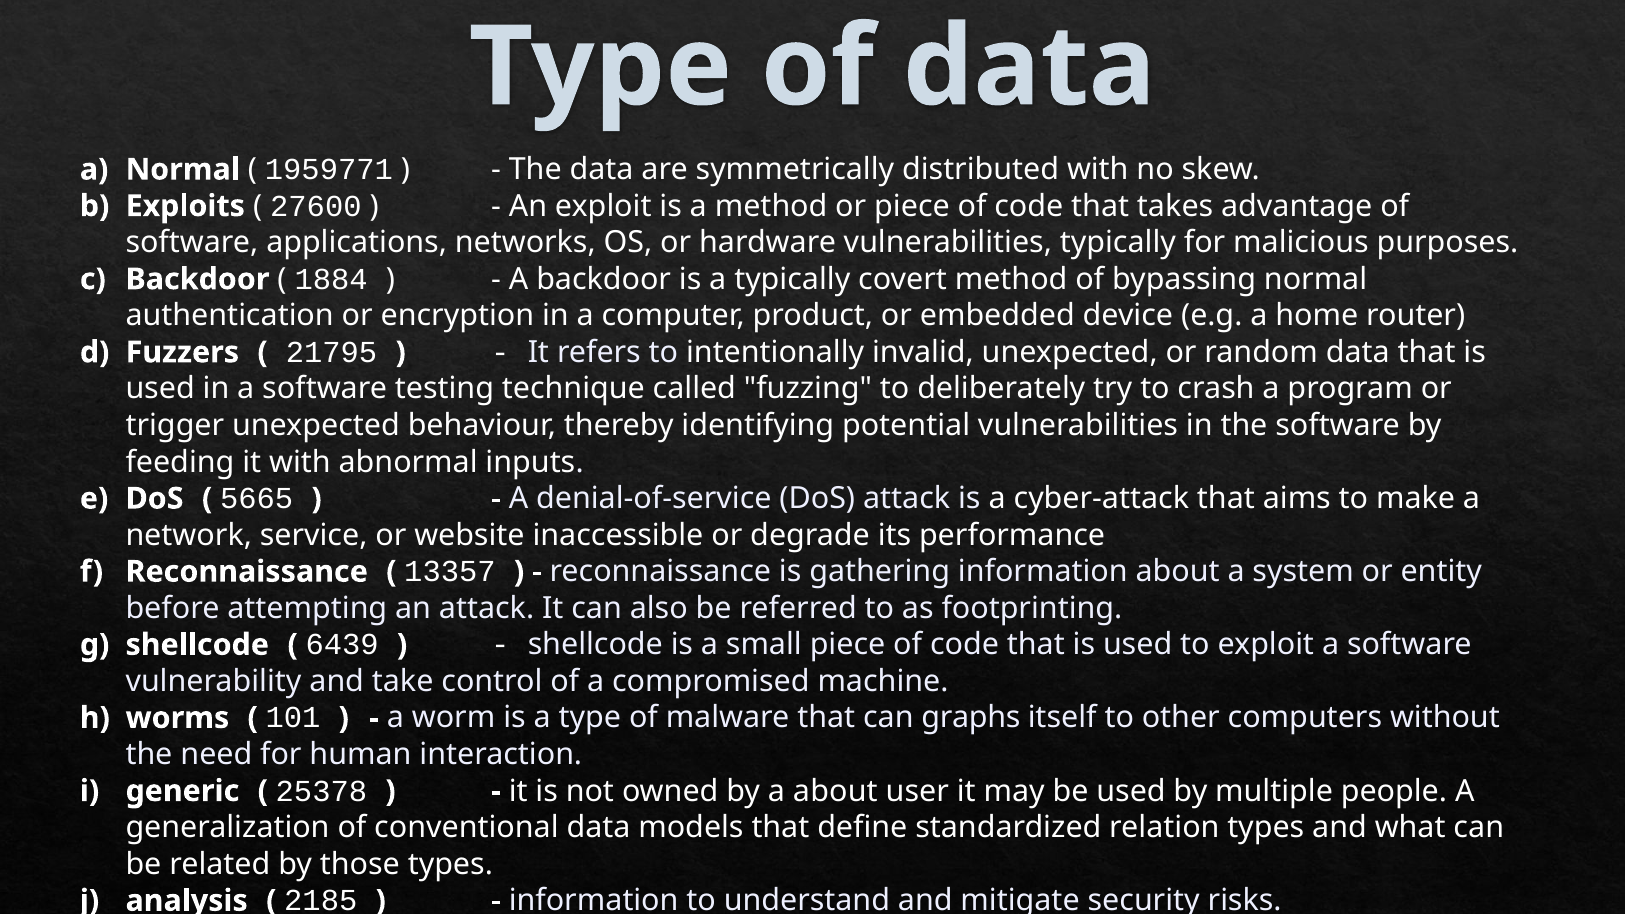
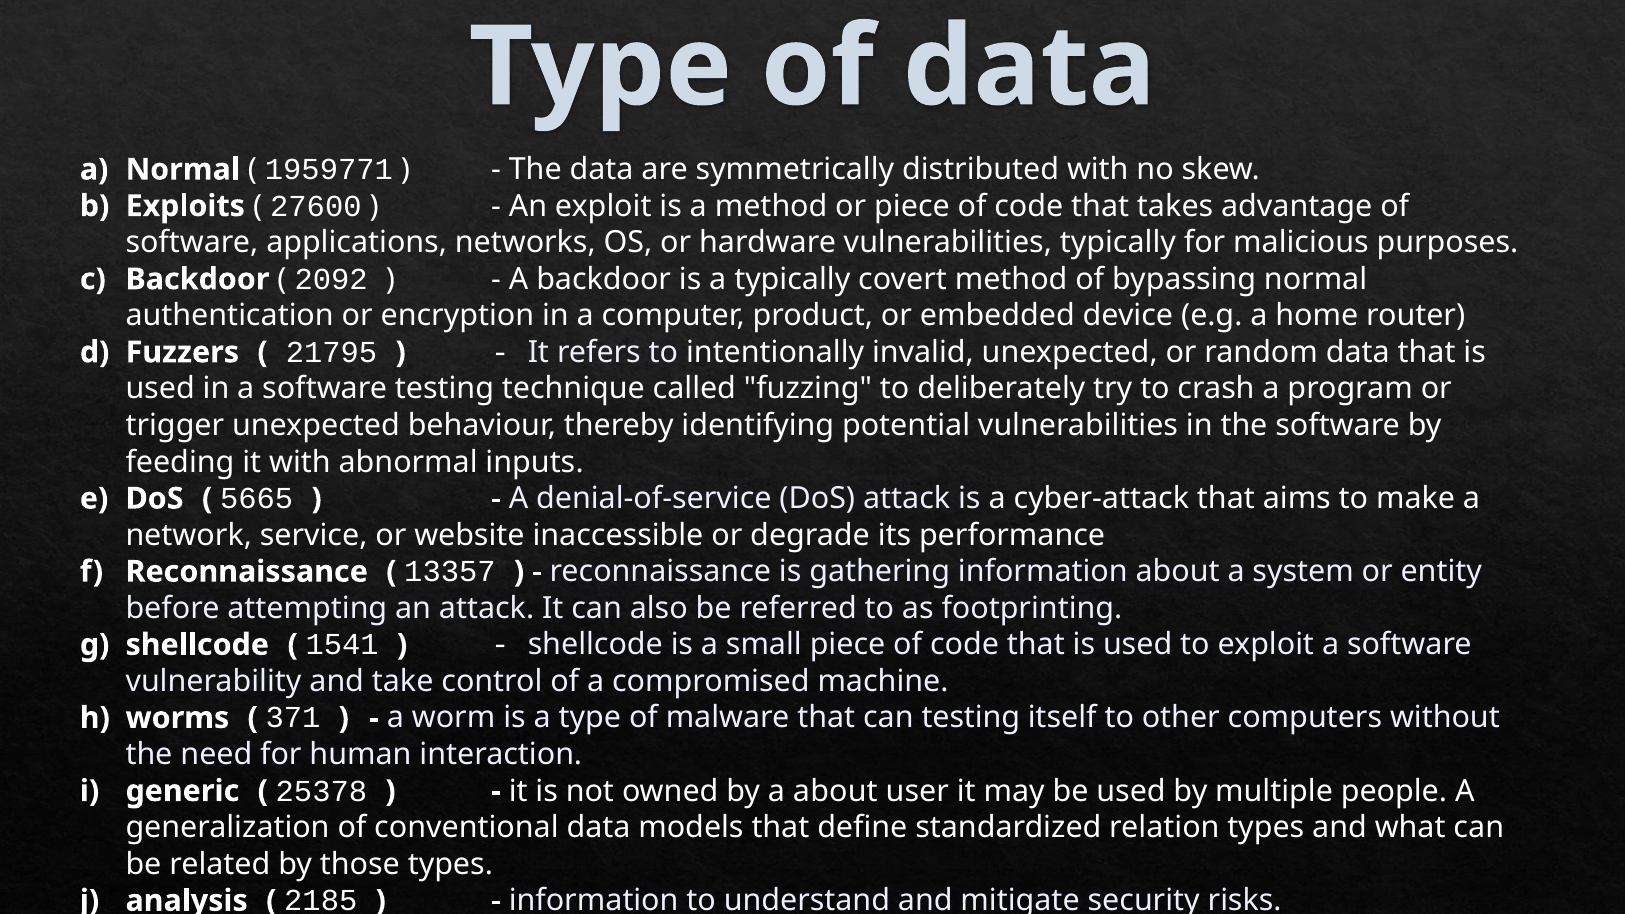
1884: 1884 -> 2092
6439: 6439 -> 1541
101: 101 -> 371
can graphs: graphs -> testing
